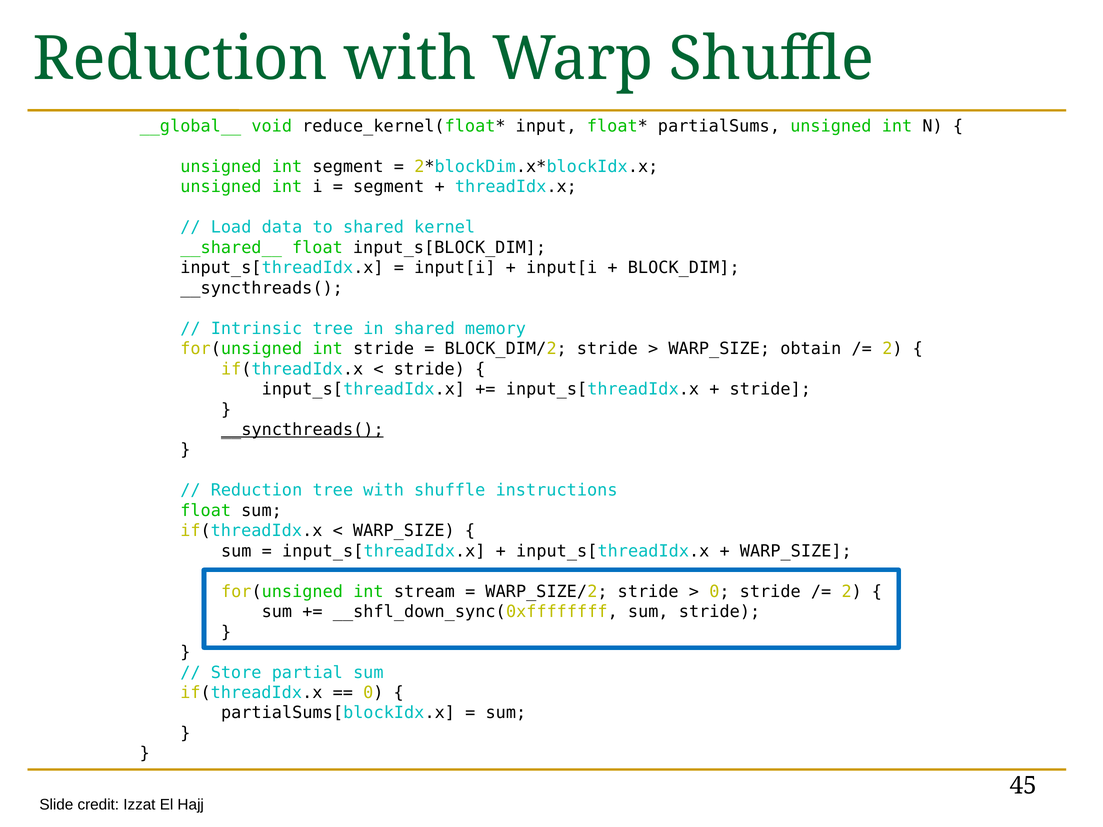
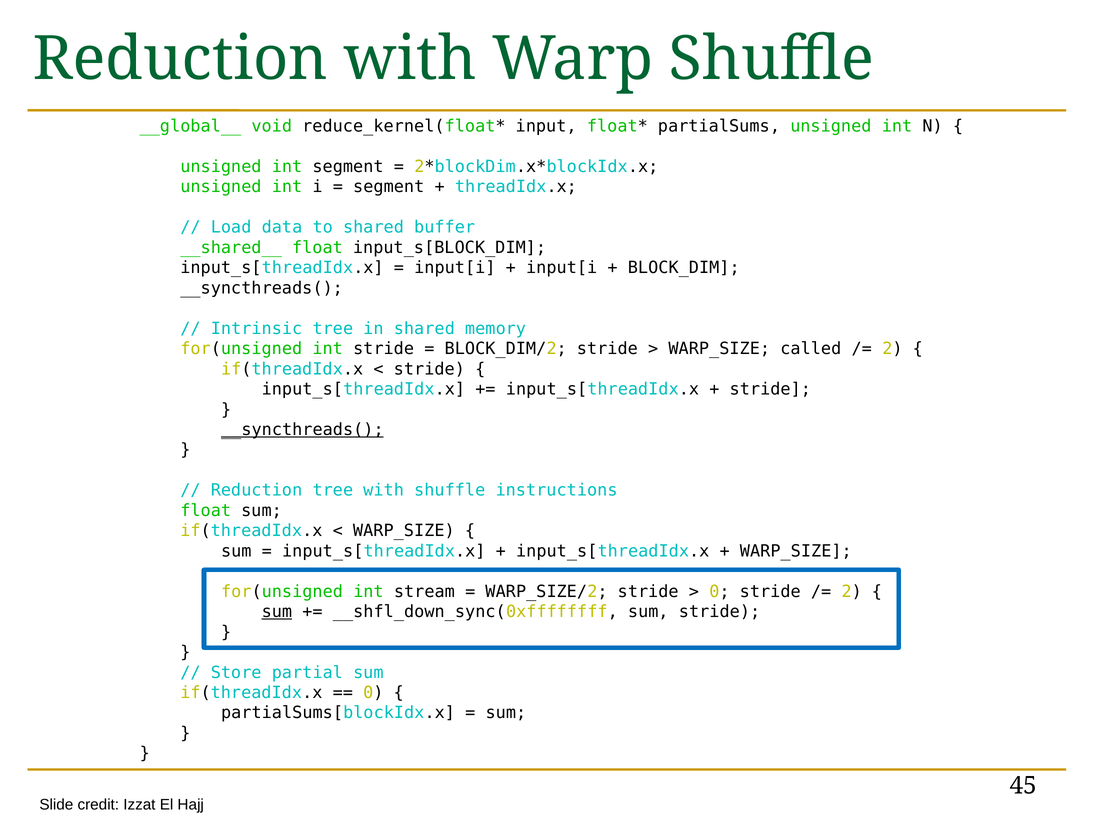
kernel: kernel -> buffer
obtain: obtain -> called
sum at (277, 612) underline: none -> present
